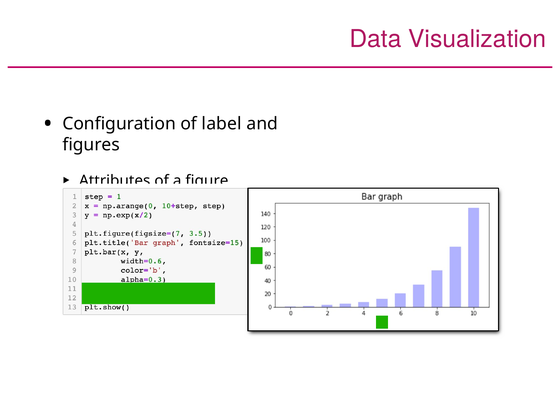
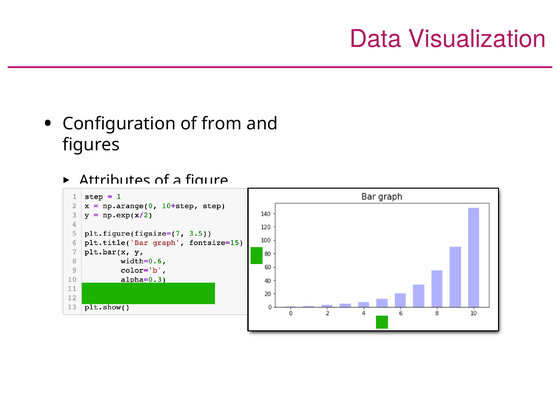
label: label -> from
